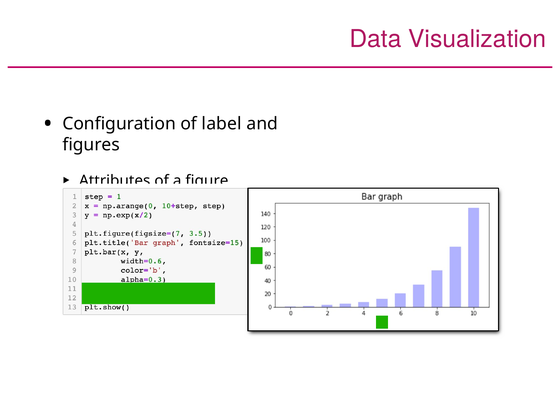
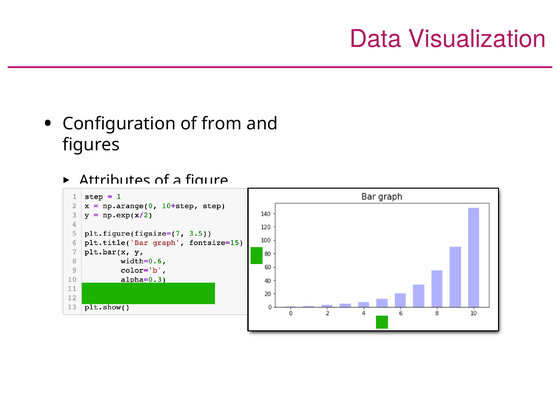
label: label -> from
